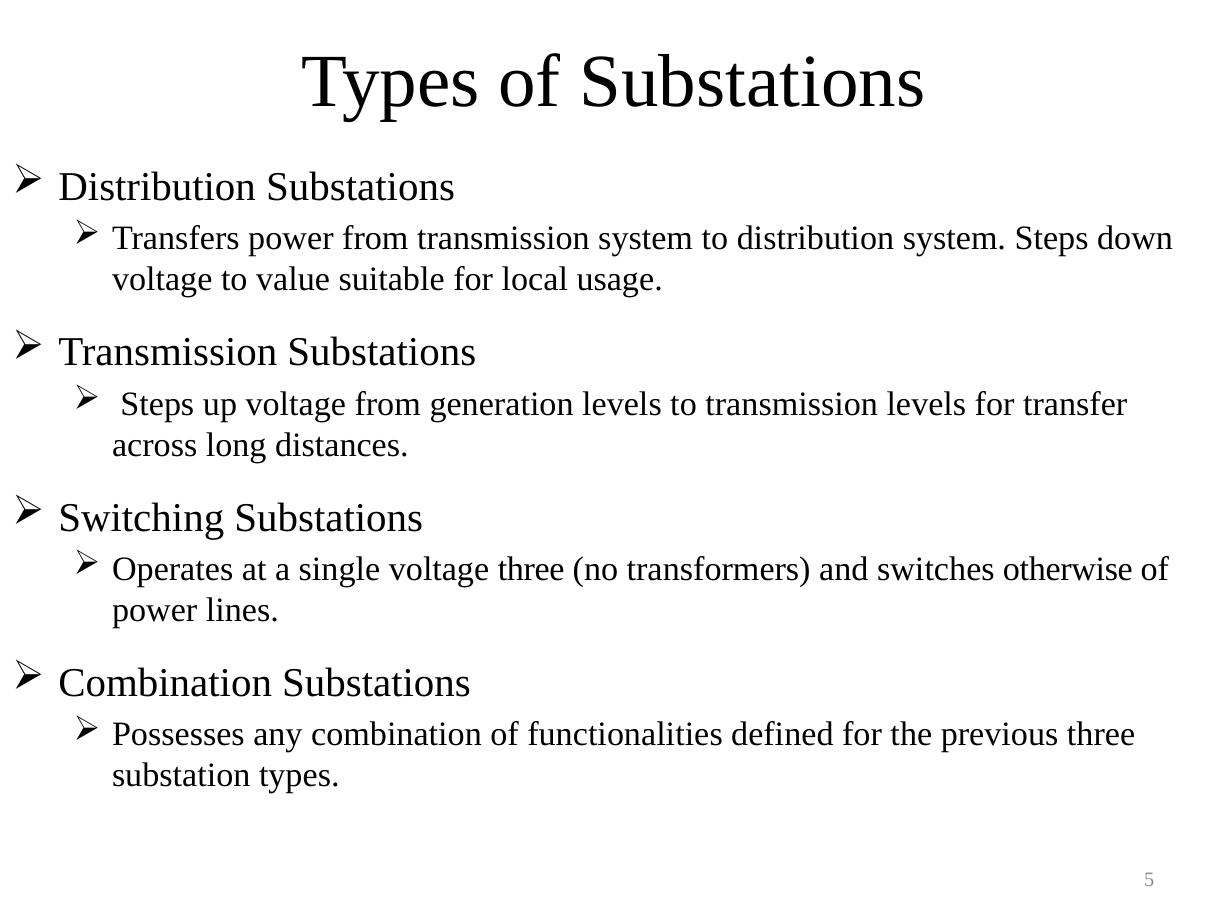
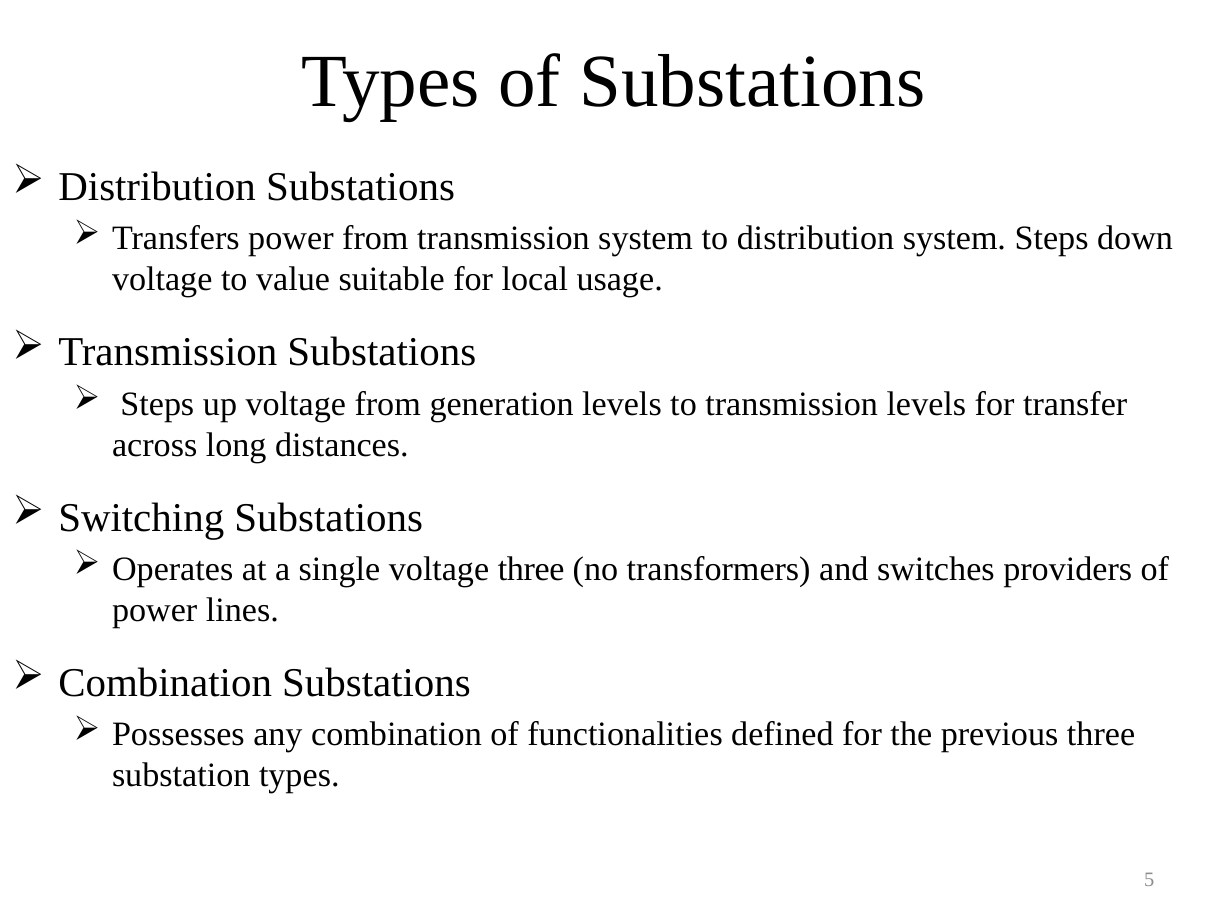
otherwise: otherwise -> providers
